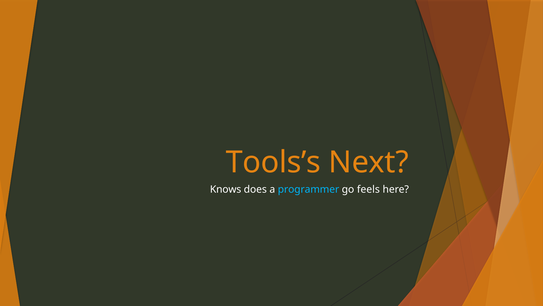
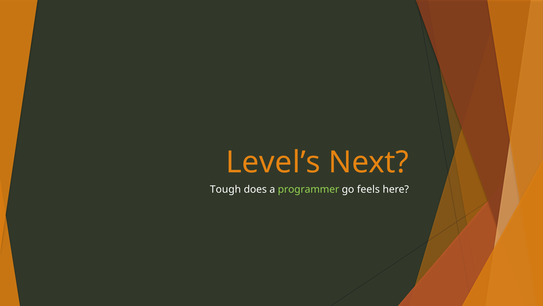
Tools’s: Tools’s -> Level’s
Knows: Knows -> Tough
programmer colour: light blue -> light green
